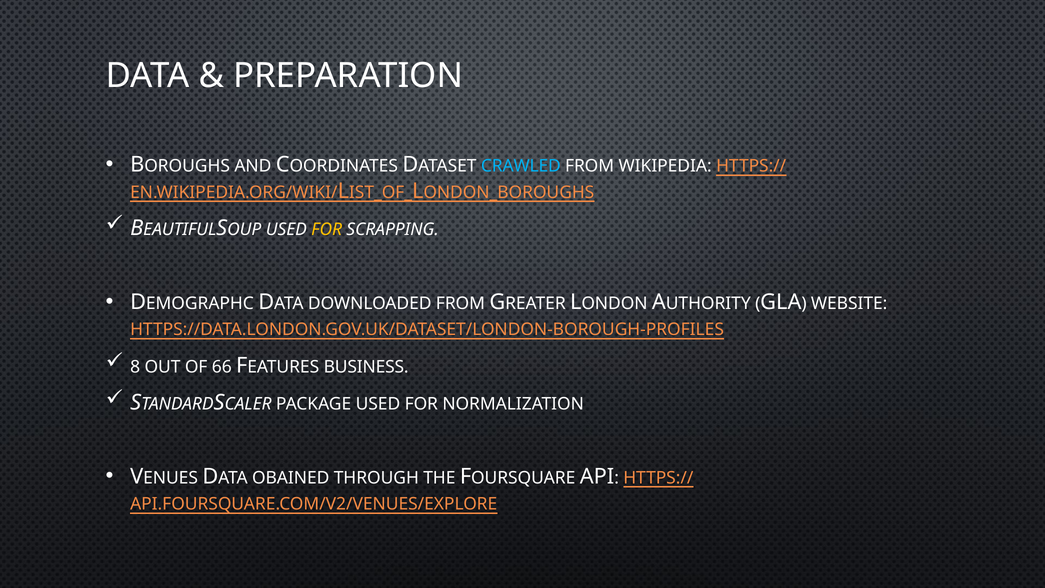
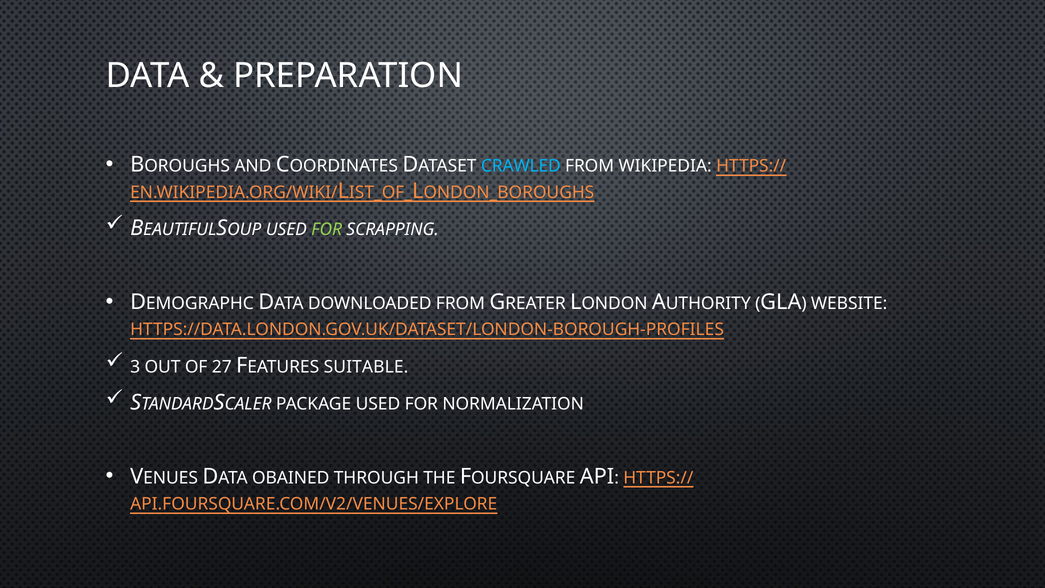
FOR at (327, 229) colour: yellow -> light green
8: 8 -> 3
66: 66 -> 27
BUSINESS: BUSINESS -> SUITABLE
